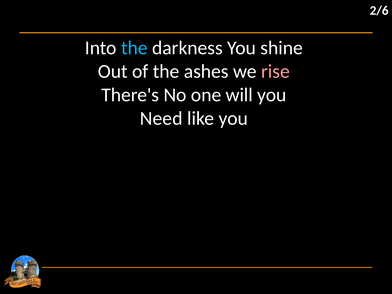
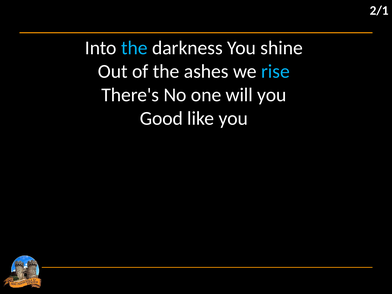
2/6: 2/6 -> 2/1
rise colour: pink -> light blue
Need: Need -> Good
